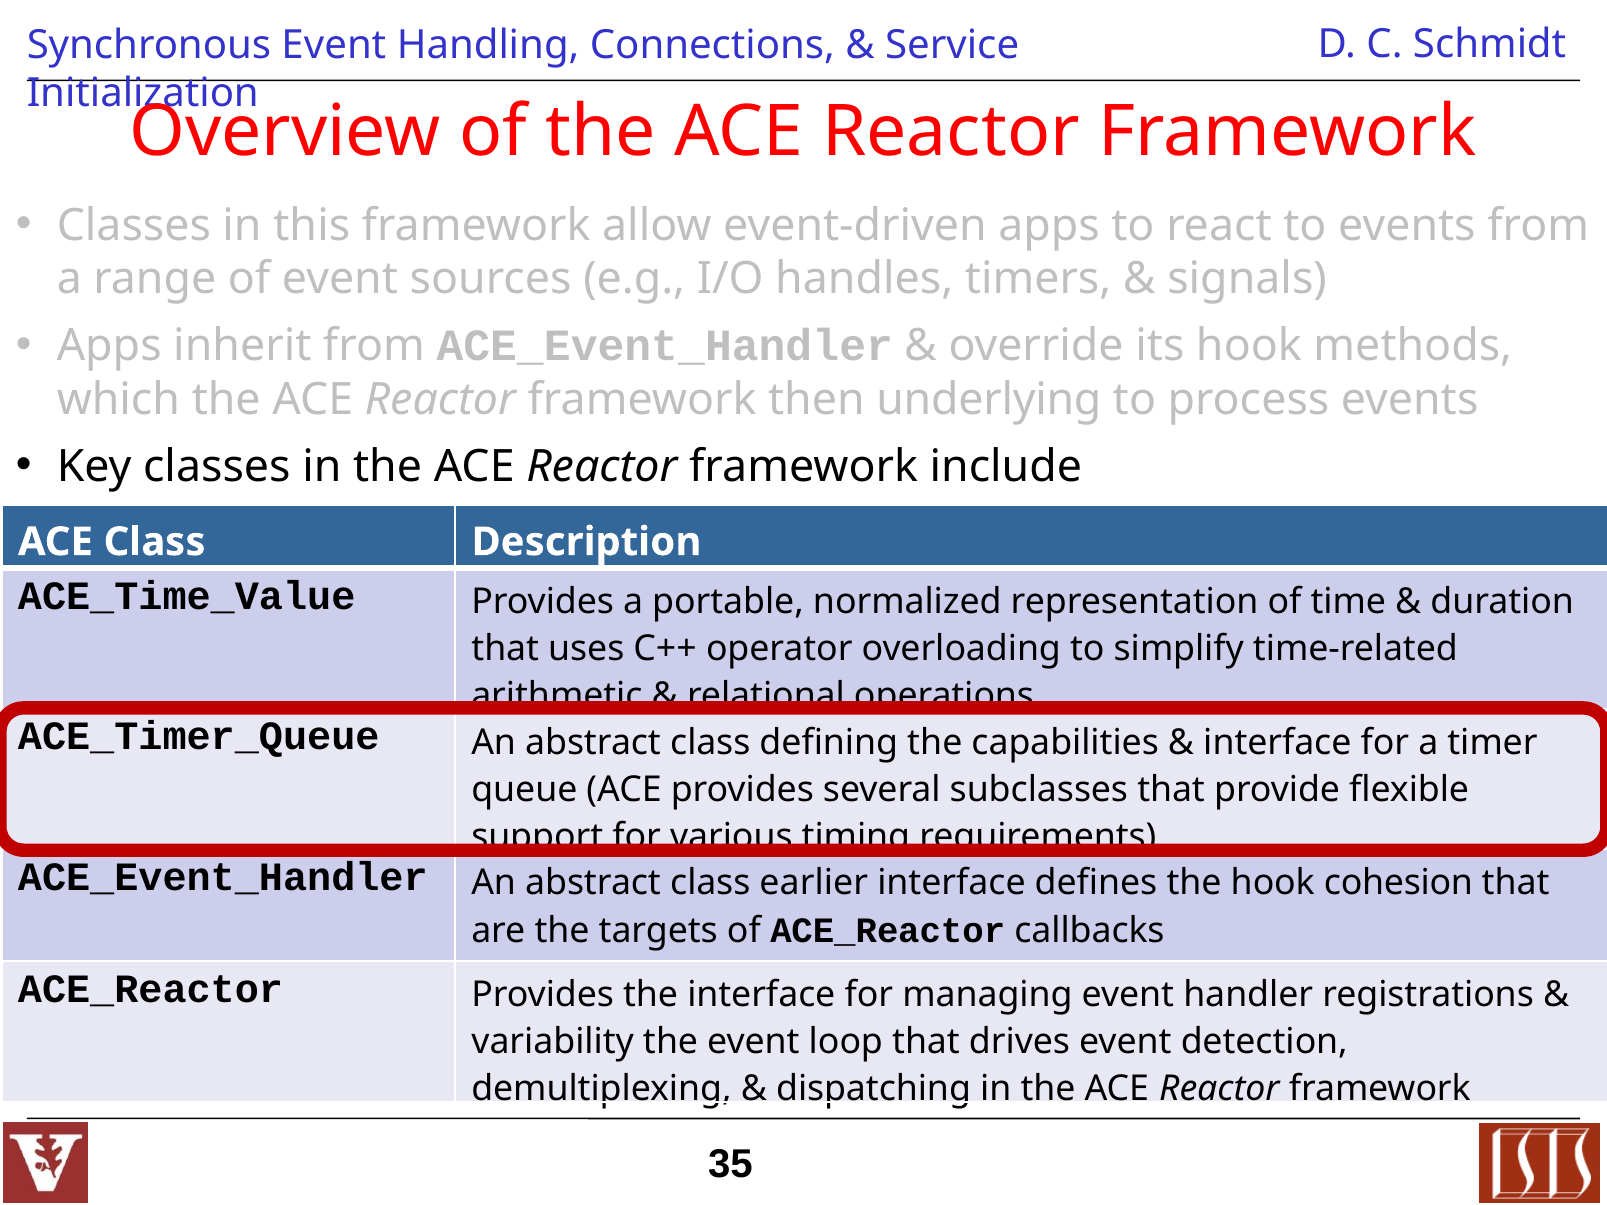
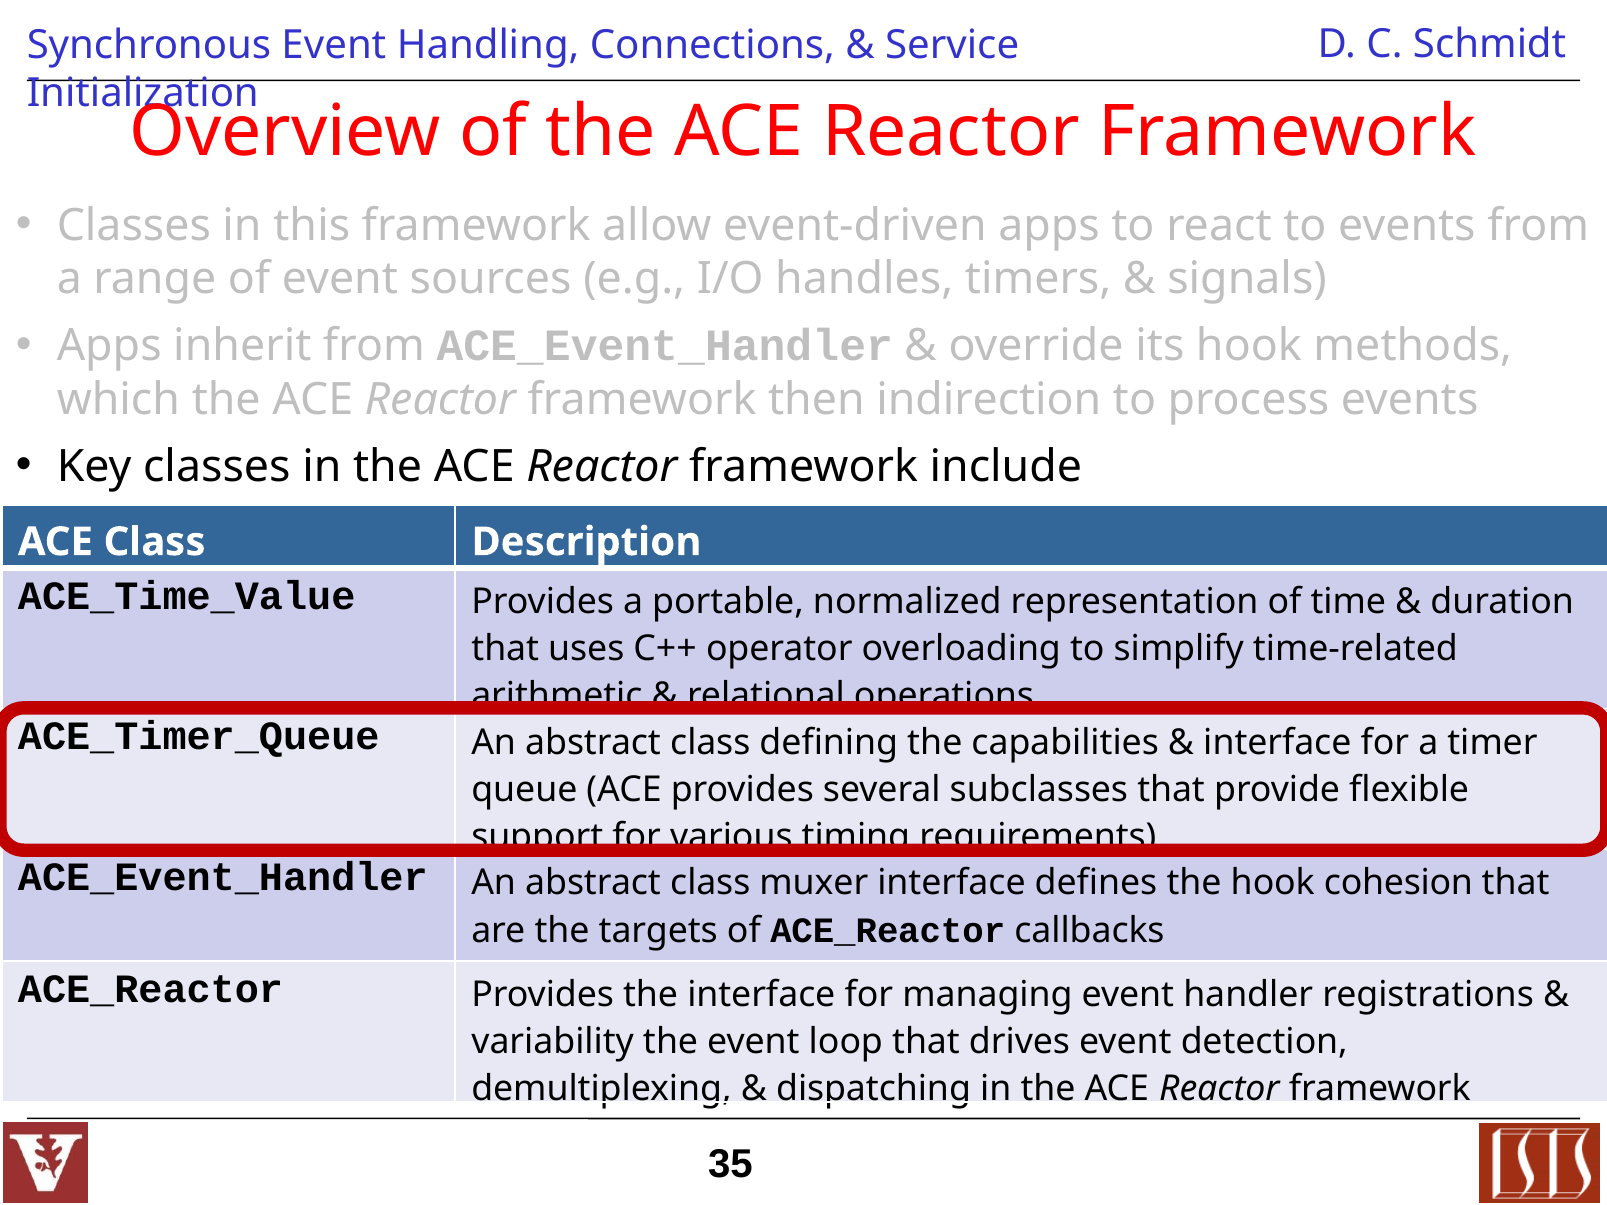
underlying: underlying -> indirection
earlier: earlier -> muxer
